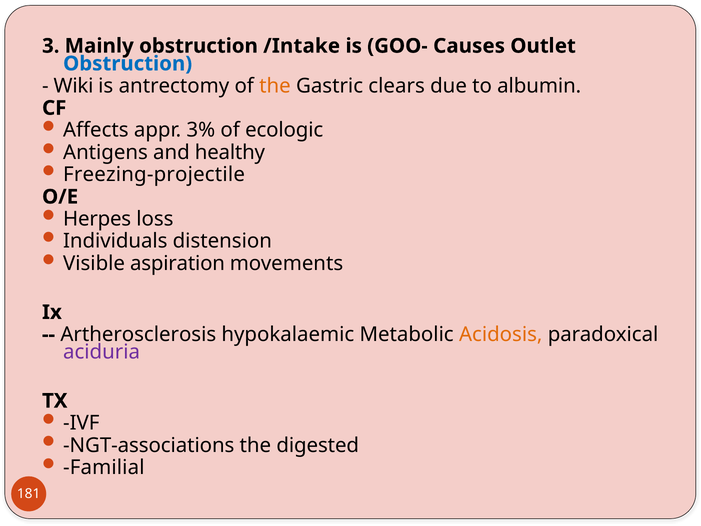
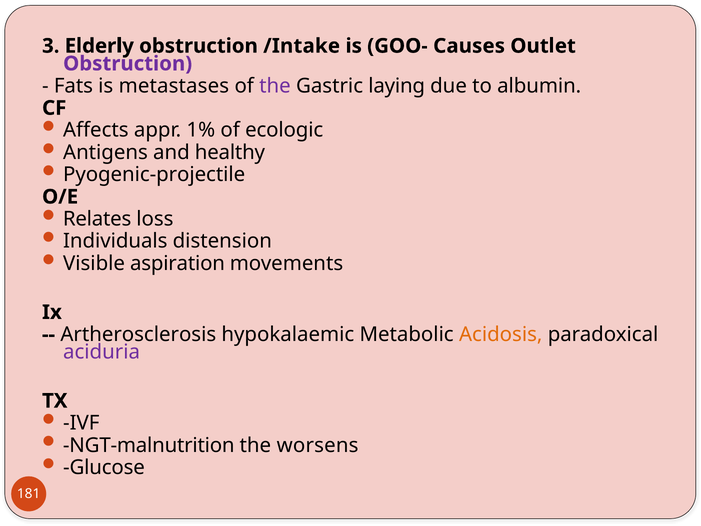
Mainly: Mainly -> Elderly
Obstruction at (128, 64) colour: blue -> purple
Wiki: Wiki -> Fats
antrectomy: antrectomy -> metastases
the at (275, 86) colour: orange -> purple
clears: clears -> laying
3%: 3% -> 1%
Freezing-projectile: Freezing-projectile -> Pyogenic-projectile
Herpes: Herpes -> Relates
NGT-associations: NGT-associations -> NGT-malnutrition
digested: digested -> worsens
Familial: Familial -> Glucose
